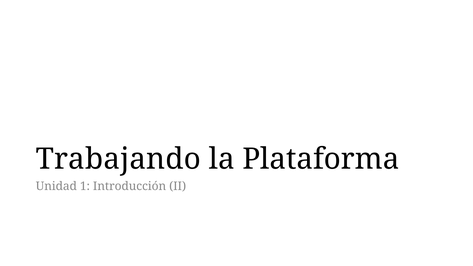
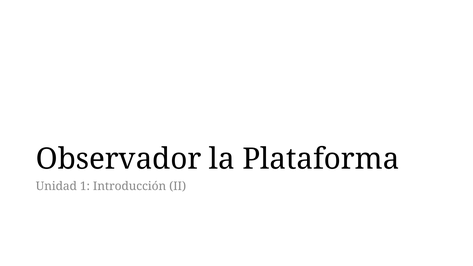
Trabajando: Trabajando -> Observador
